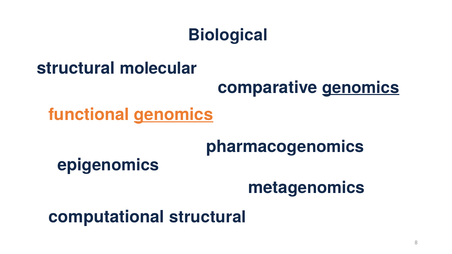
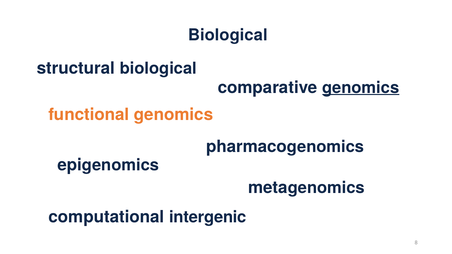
structural molecular: molecular -> biological
genomics at (174, 115) underline: present -> none
computational structural: structural -> intergenic
